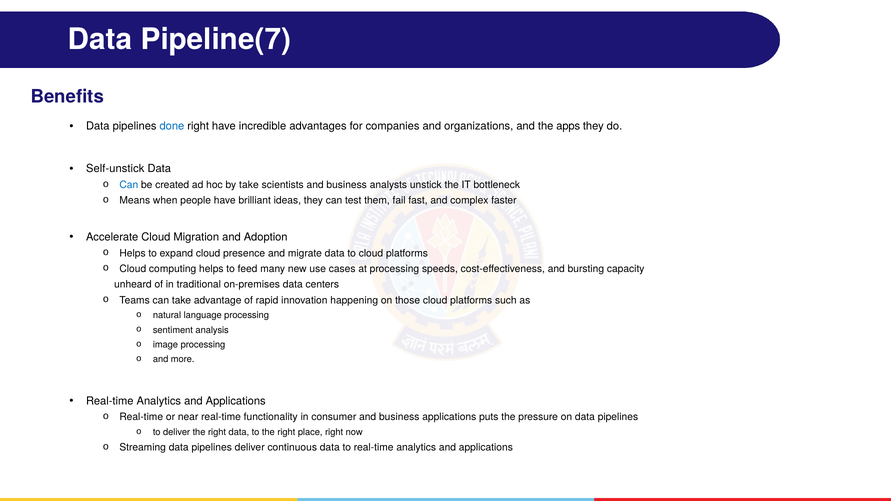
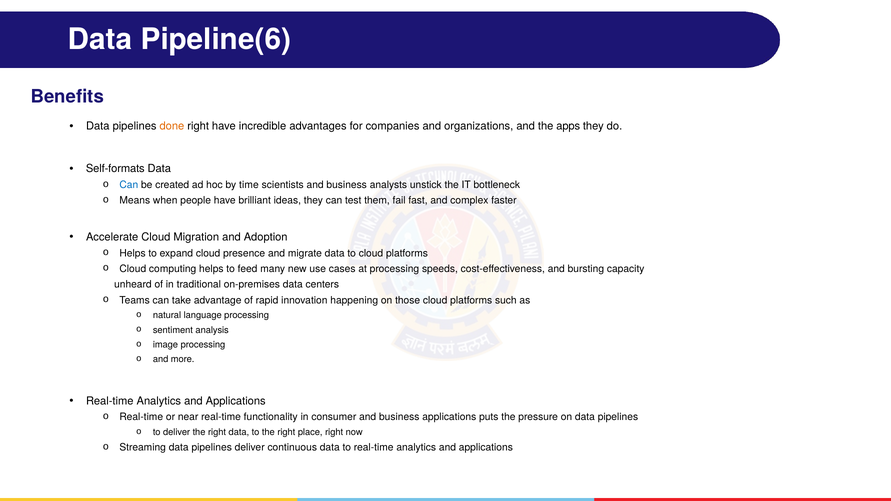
Pipeline(7: Pipeline(7 -> Pipeline(6
done colour: blue -> orange
Self-unstick: Self-unstick -> Self-formats
by take: take -> time
